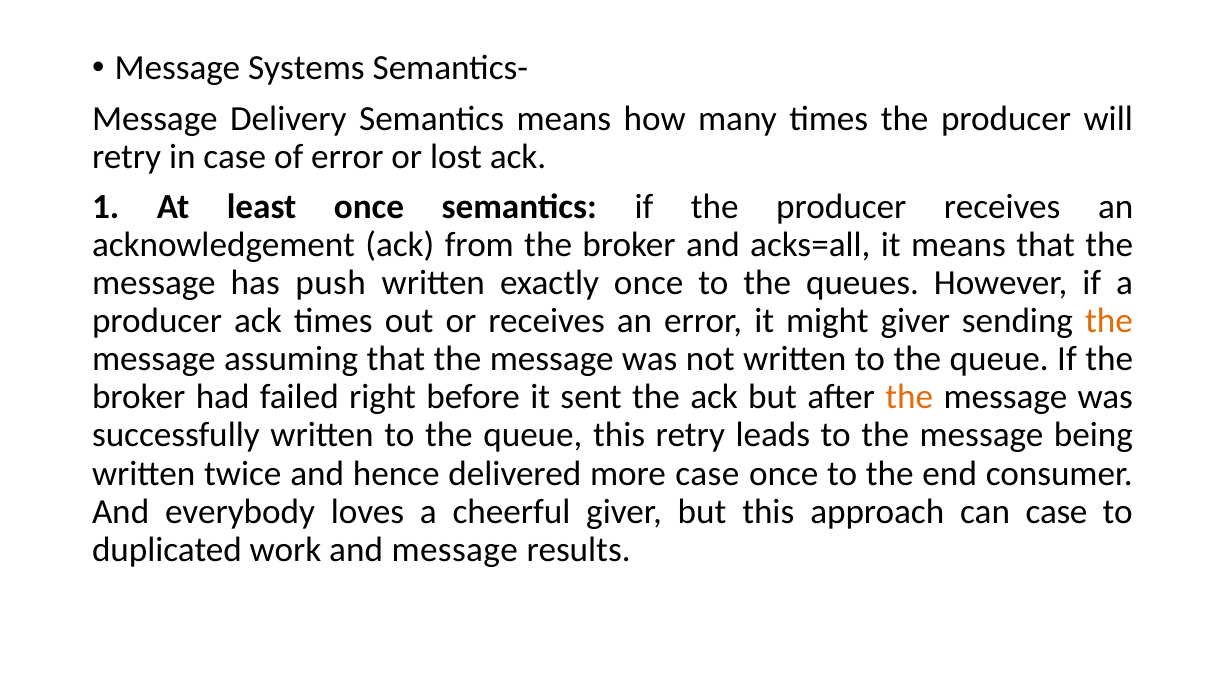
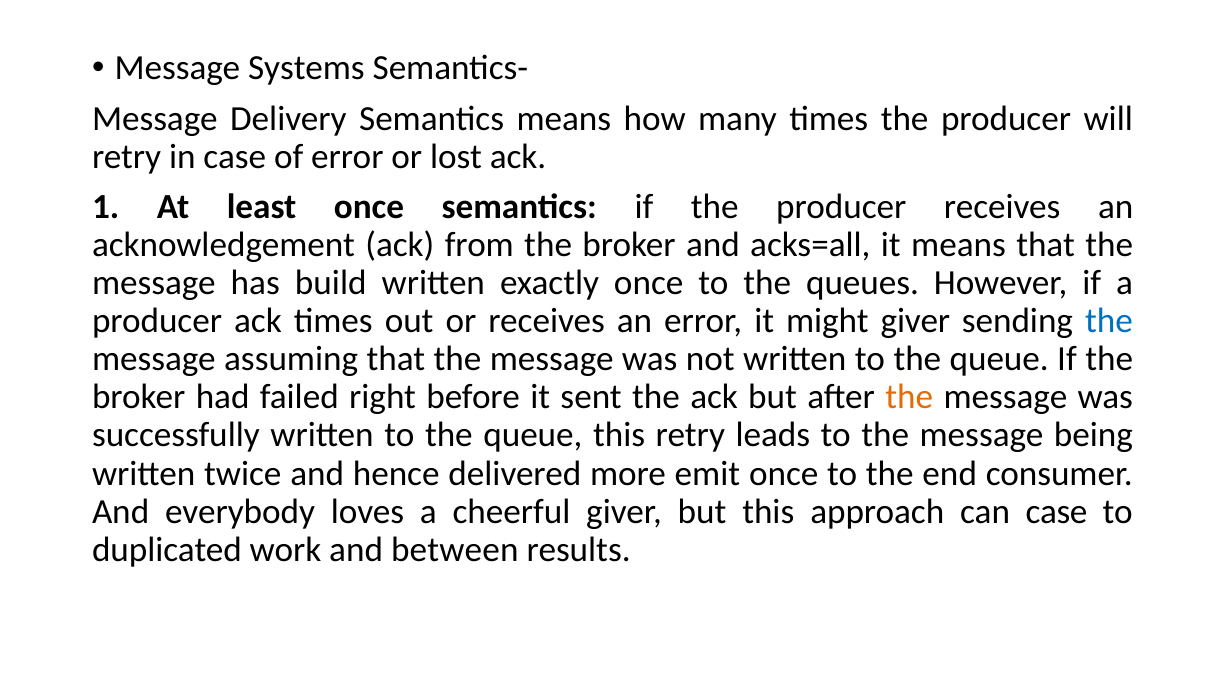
push: push -> build
the at (1109, 321) colour: orange -> blue
more case: case -> emit
and message: message -> between
